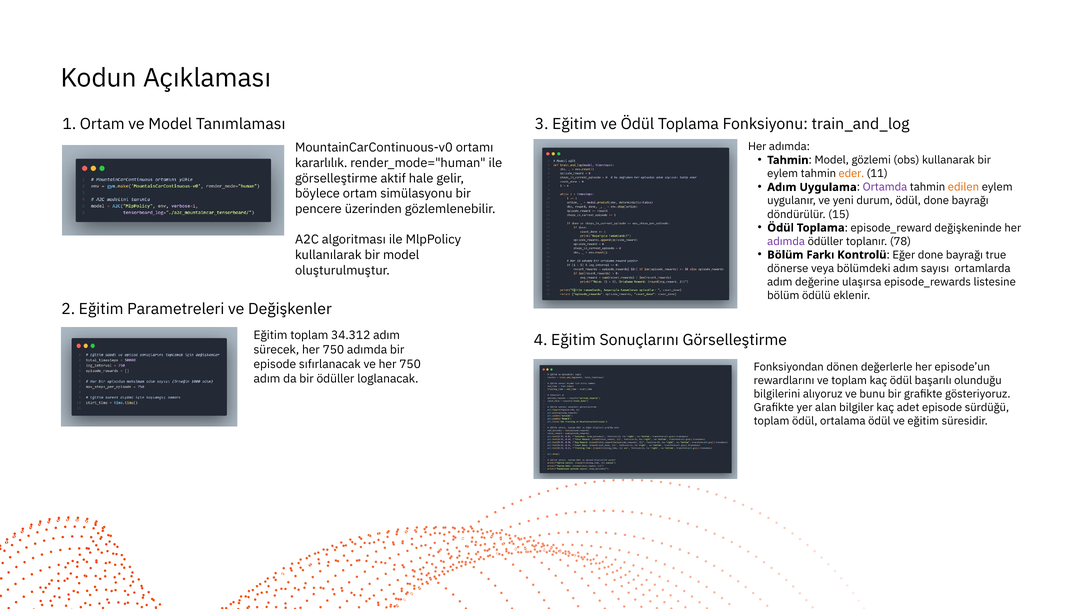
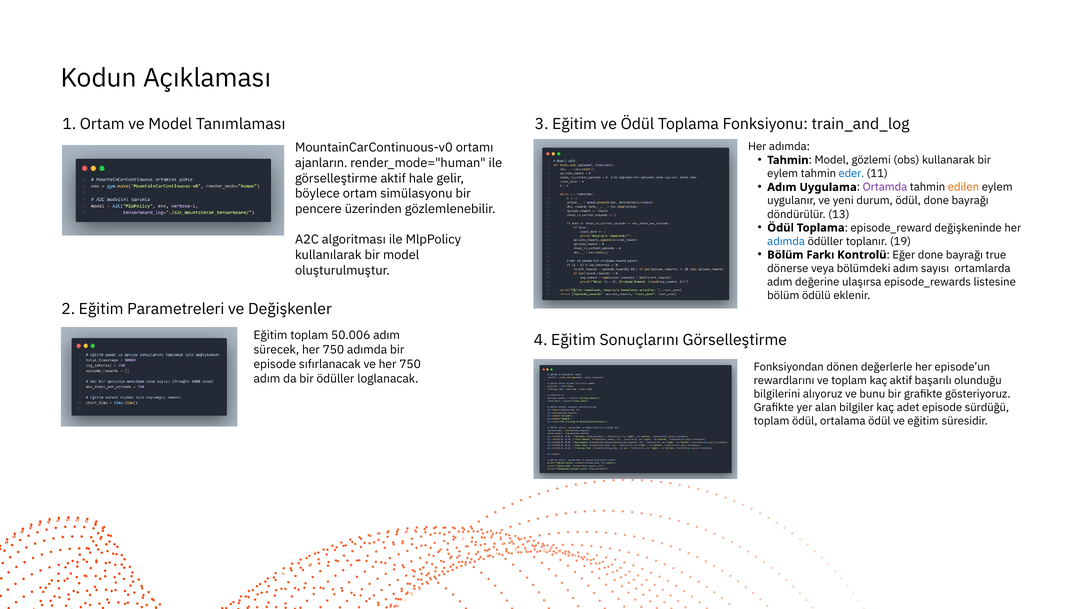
kararlılık: kararlılık -> ajanların
eder colour: orange -> blue
15: 15 -> 13
adımda at (786, 241) colour: purple -> blue
78: 78 -> 19
34.312: 34.312 -> 50.006
kaç ödül: ödül -> aktif
